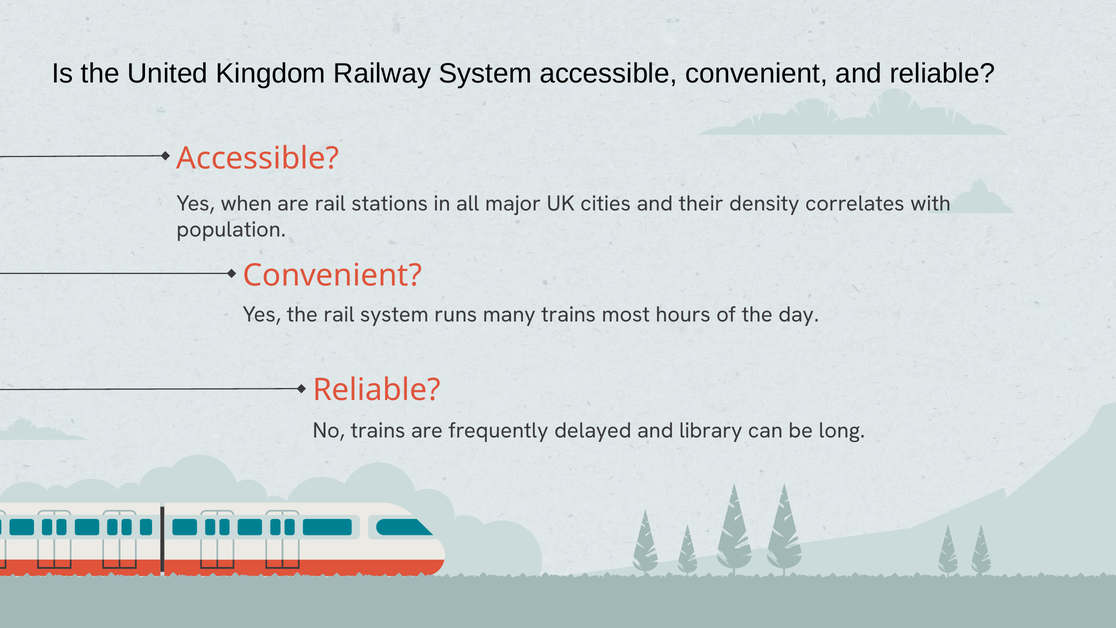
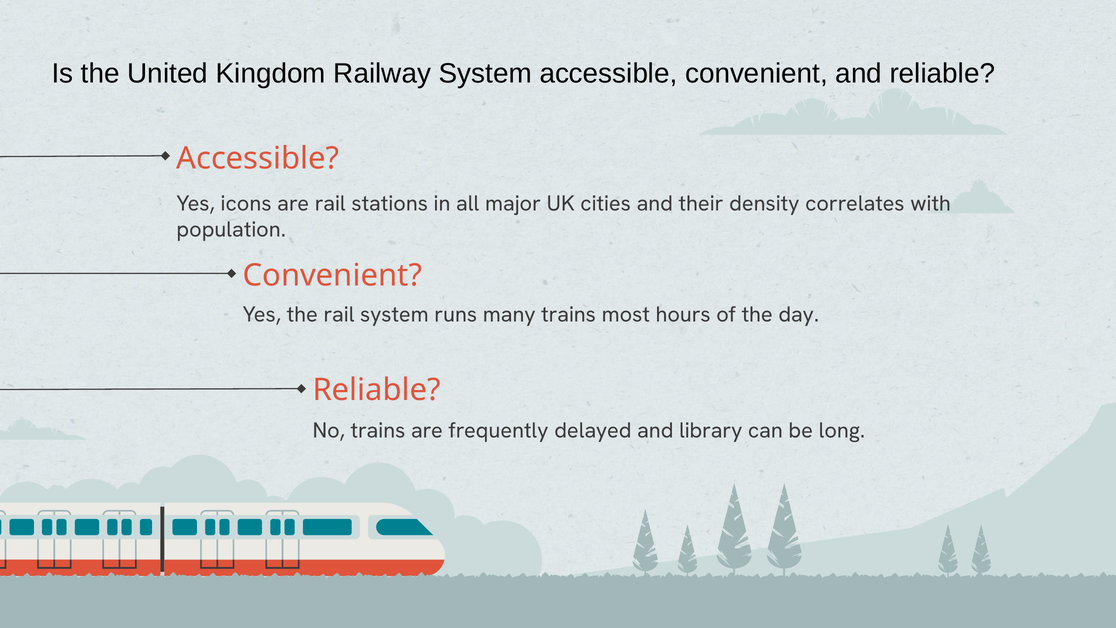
when: when -> icons
